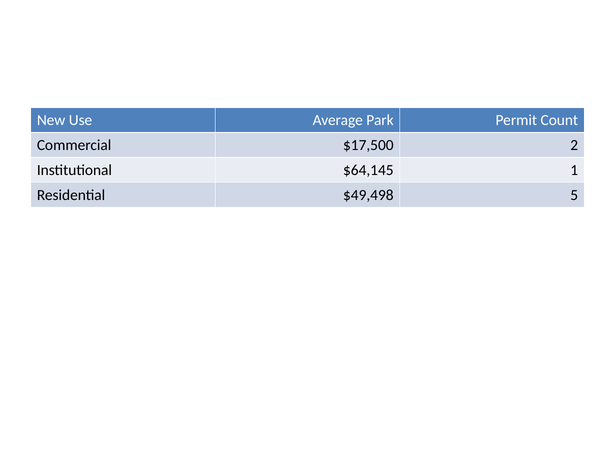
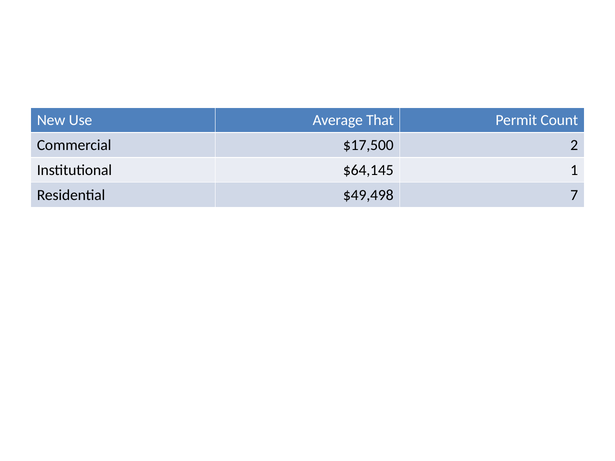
Park: Park -> That
5: 5 -> 7
